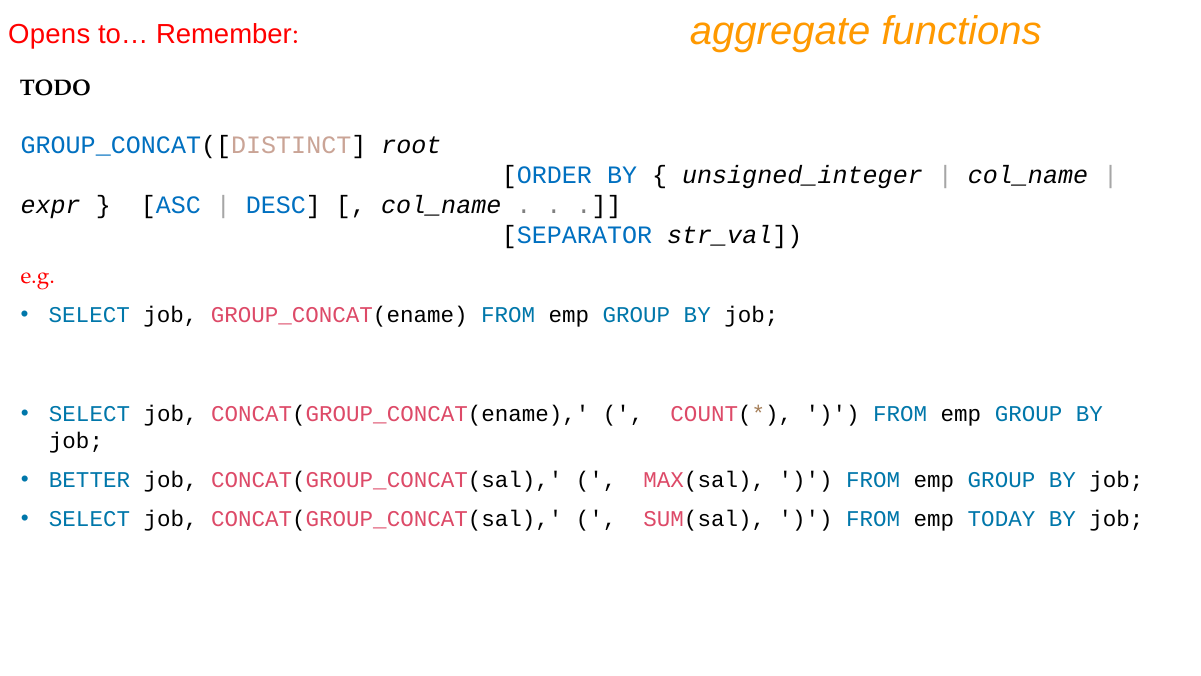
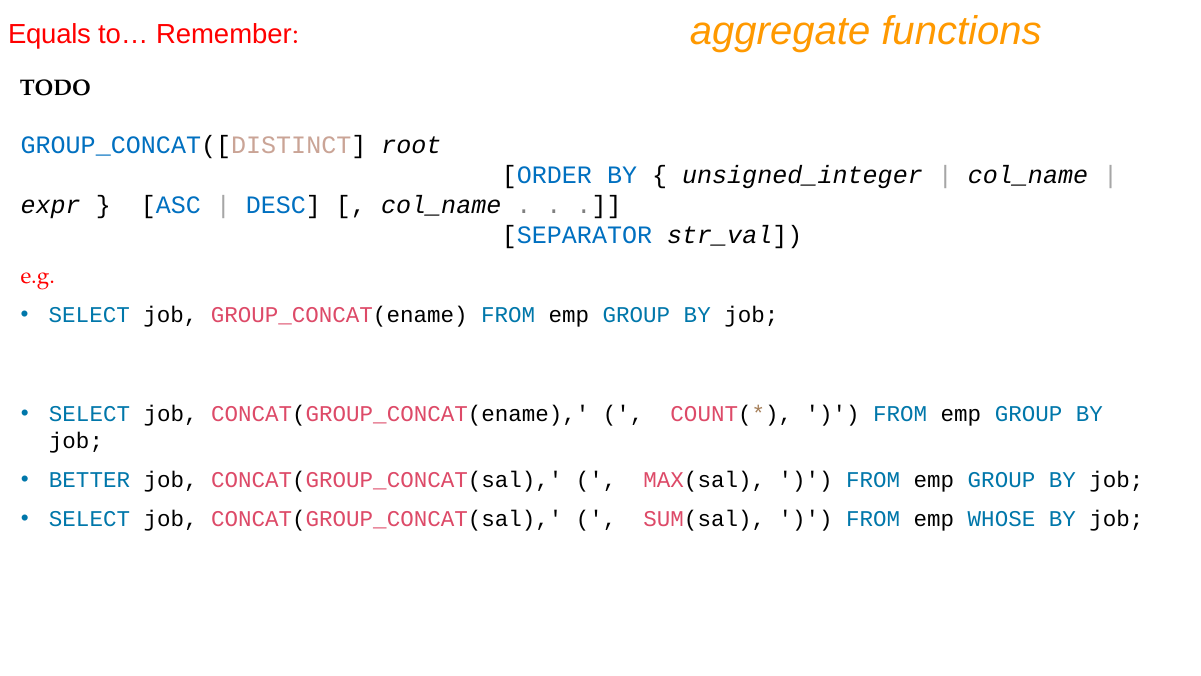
Opens: Opens -> Equals
TODAY: TODAY -> WHOSE
